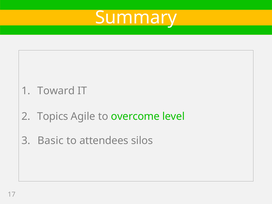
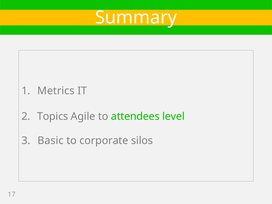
Toward: Toward -> Metrics
overcome: overcome -> attendees
attendees: attendees -> corporate
